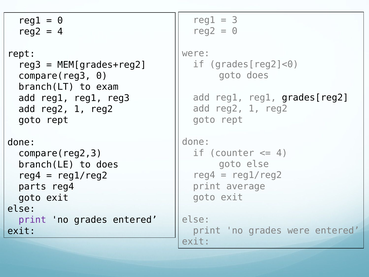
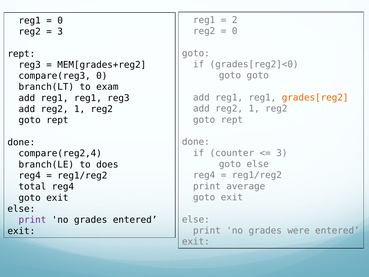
3: 3 -> 2
4 at (60, 32): 4 -> 3
were at (196, 53): were -> goto
goto does: does -> goto
grades[reg2 colour: black -> orange
4 at (282, 153): 4 -> 3
compare(reg2,3: compare(reg2,3 -> compare(reg2,4
parts: parts -> total
